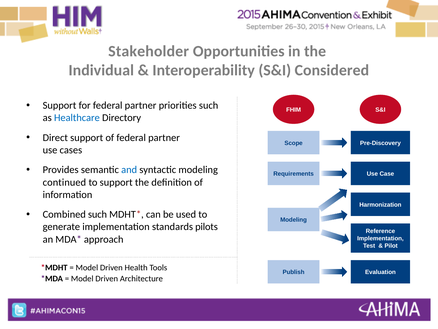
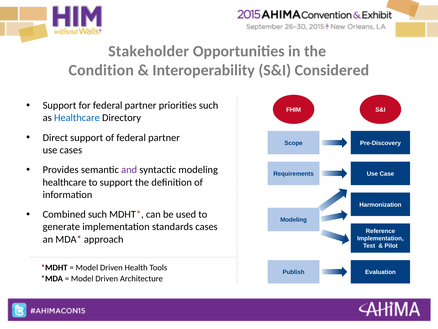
Individual: Individual -> Condition
and colour: blue -> purple
continued at (64, 182): continued -> healthcare
standards pilots: pilots -> cases
